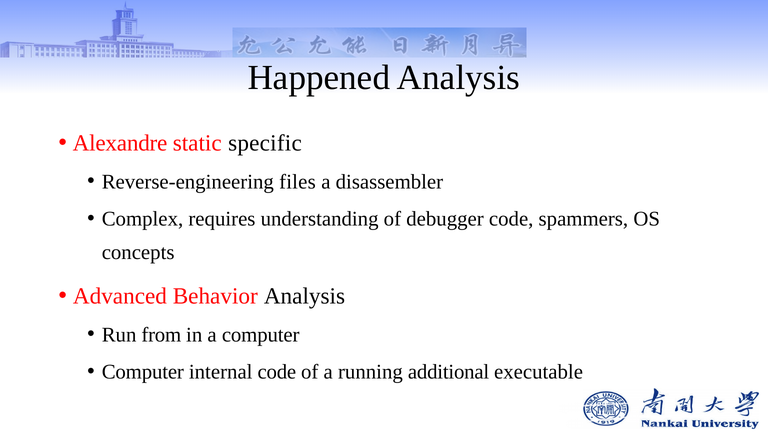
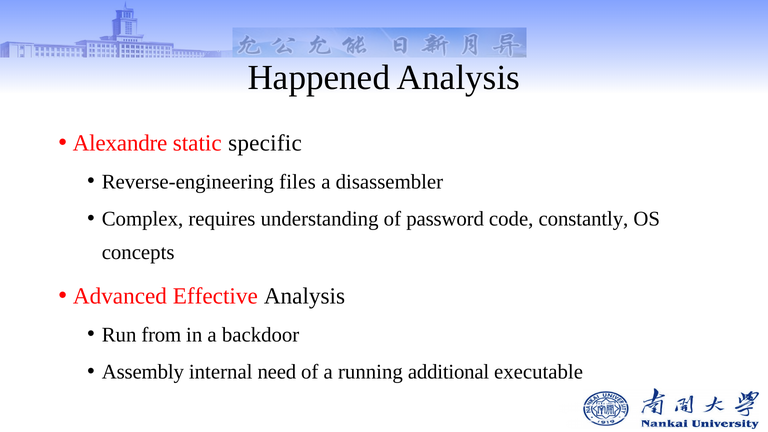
debugger: debugger -> password
spammers: spammers -> constantly
Behavior: Behavior -> Effective
a computer: computer -> backdoor
Computer at (143, 372): Computer -> Assembly
internal code: code -> need
